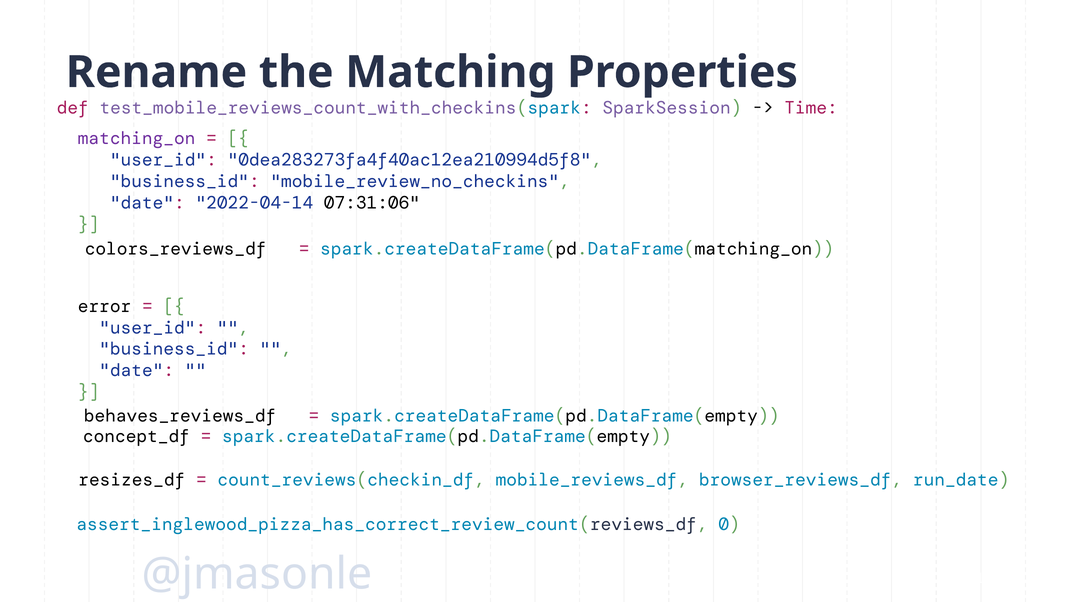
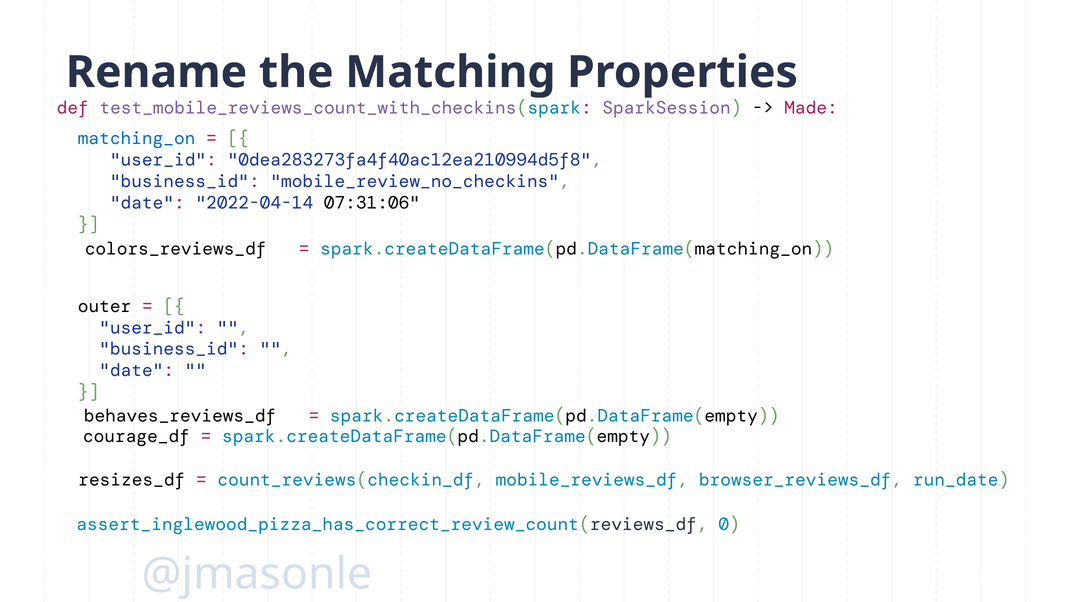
Time: Time -> Made
matching_on colour: purple -> blue
error: error -> outer
concept_df: concept_df -> courage_df
